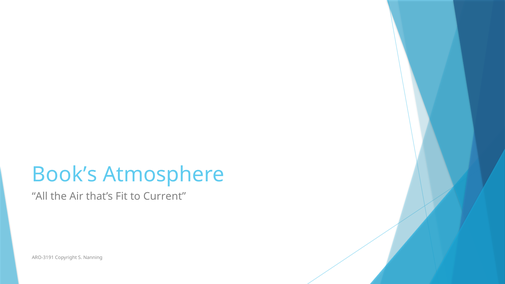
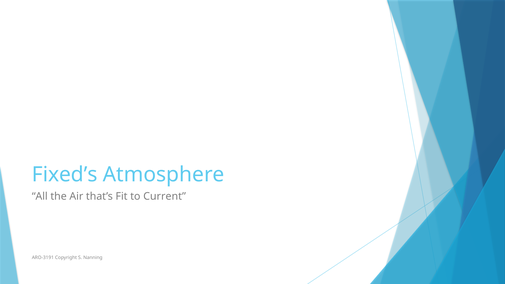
Book’s: Book’s -> Fixed’s
